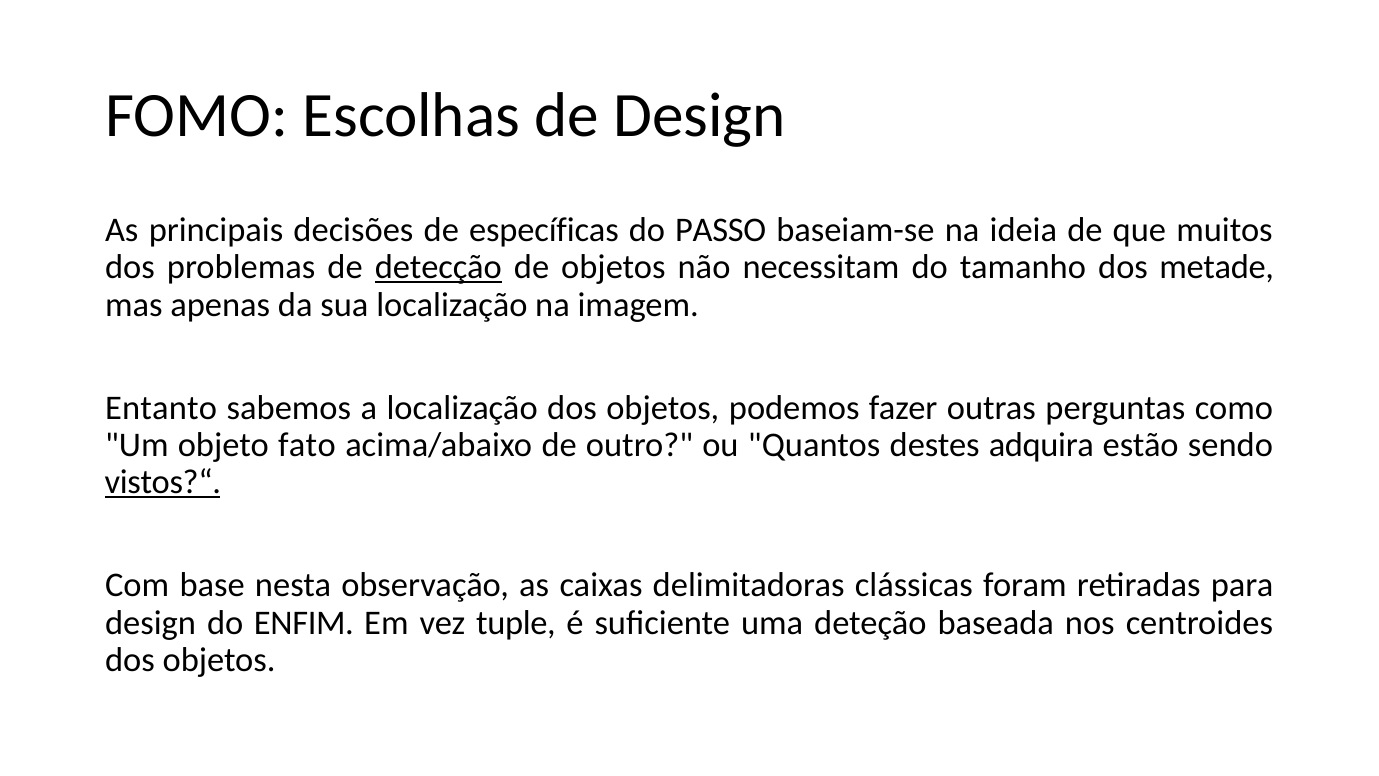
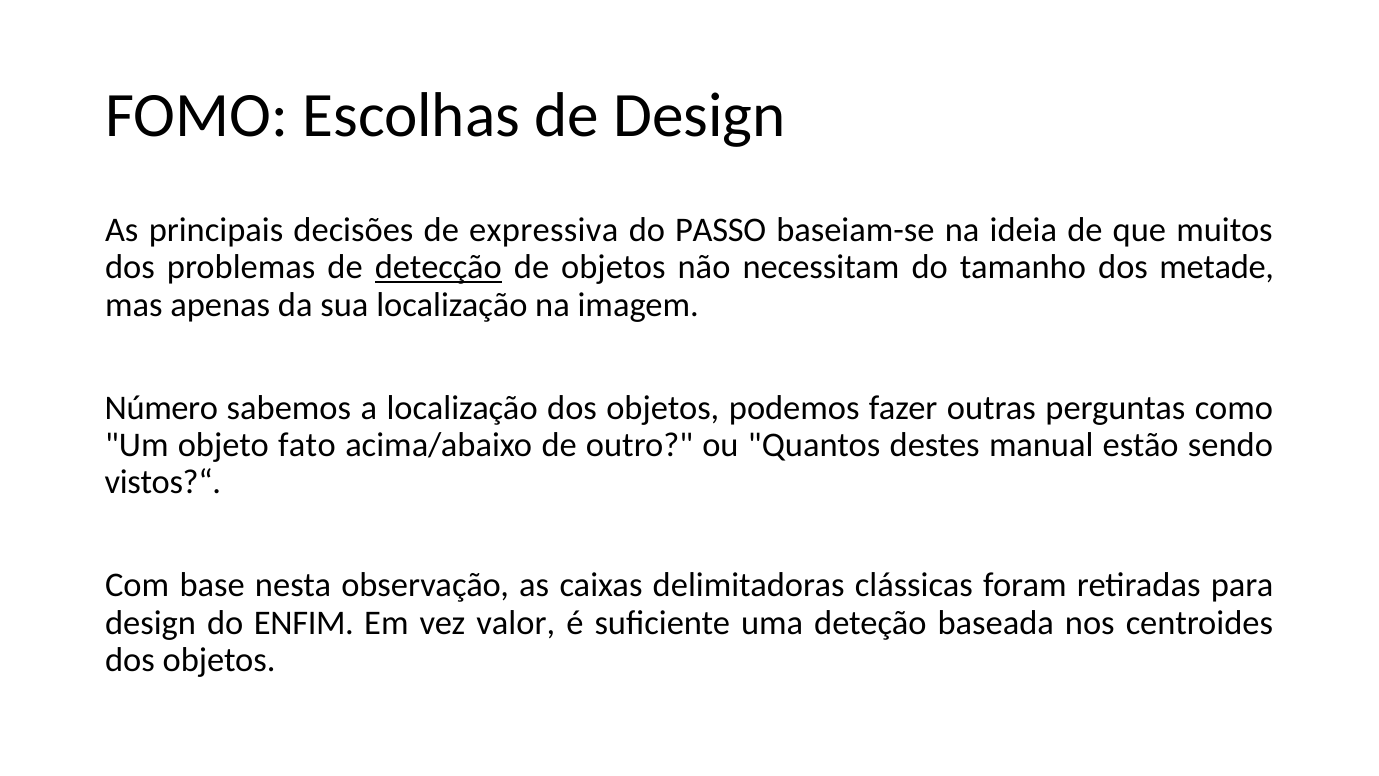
específicas: específicas -> expressiva
Entanto: Entanto -> Número
adquira: adquira -> manual
vistos?“ underline: present -> none
tuple: tuple -> valor
